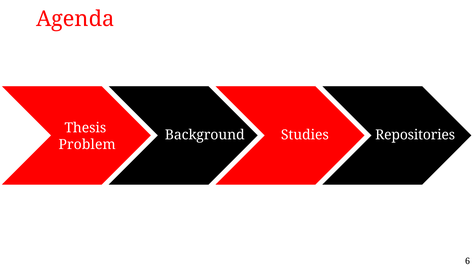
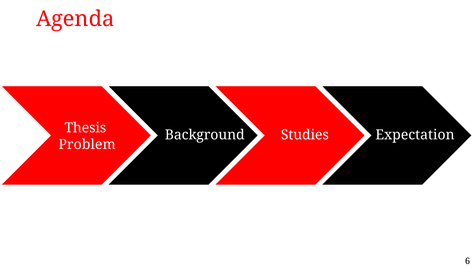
Repositories: Repositories -> Expectation
